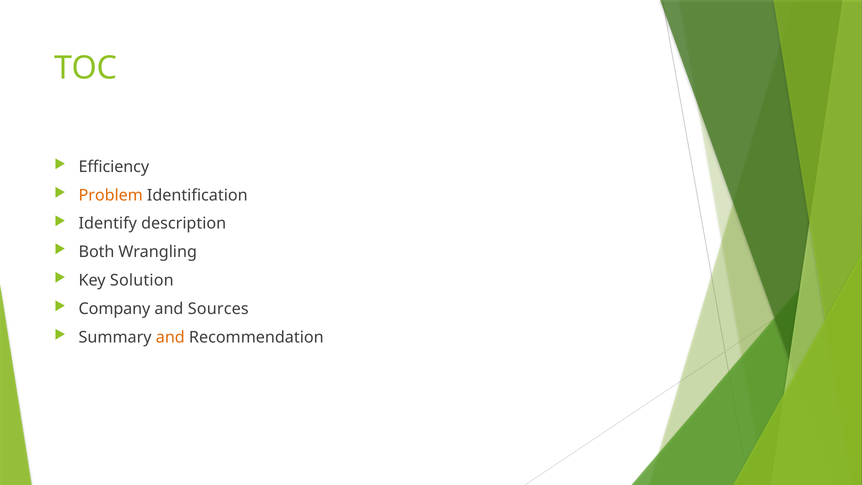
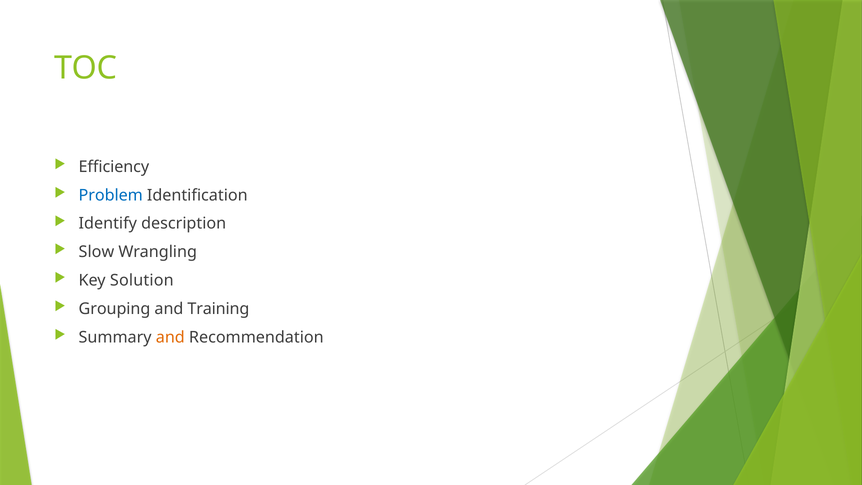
Problem colour: orange -> blue
Both: Both -> Slow
Company: Company -> Grouping
Sources: Sources -> Training
